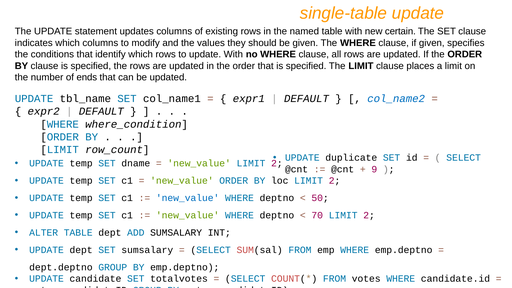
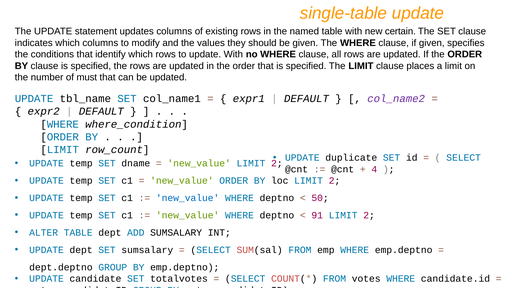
ends: ends -> must
col_name2 colour: blue -> purple
9: 9 -> 4
70: 70 -> 91
